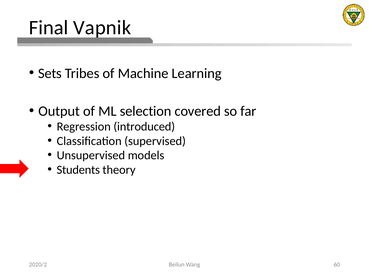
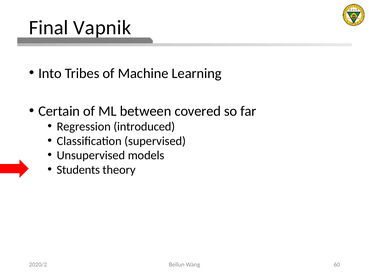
Sets: Sets -> Into
Output: Output -> Certain
selection: selection -> between
